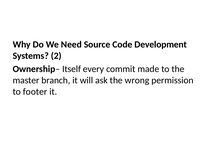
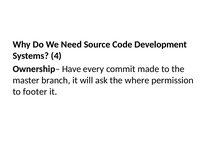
2: 2 -> 4
Itself: Itself -> Have
wrong: wrong -> where
